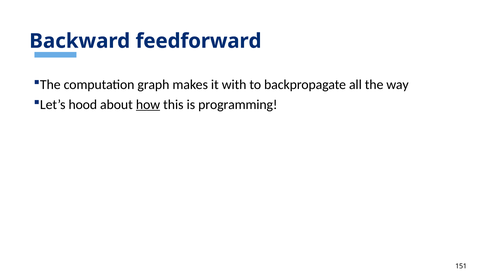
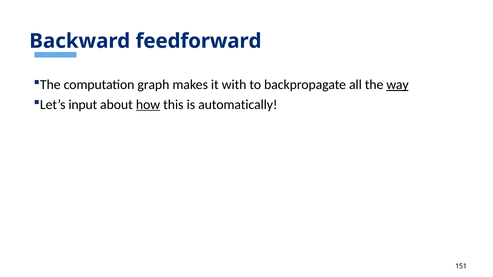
way underline: none -> present
hood: hood -> input
programming: programming -> automatically
